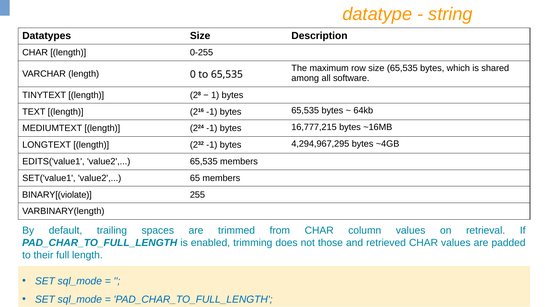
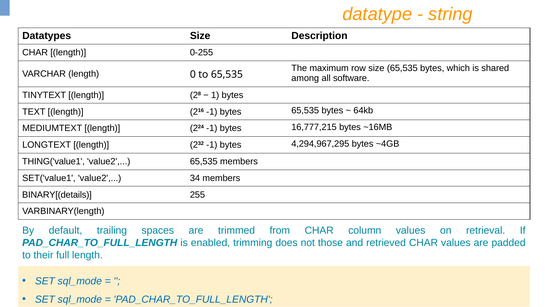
EDITS('value1: EDITS('value1 -> THING('value1
65: 65 -> 34
BINARY[(violate: BINARY[(violate -> BINARY[(details
